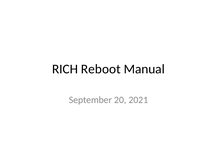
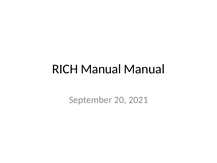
RICH Reboot: Reboot -> Manual
